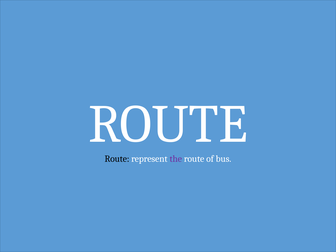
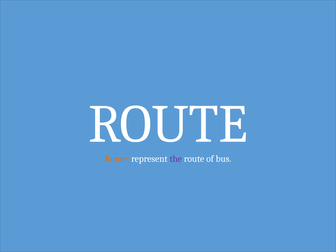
Route at (117, 159) colour: black -> orange
